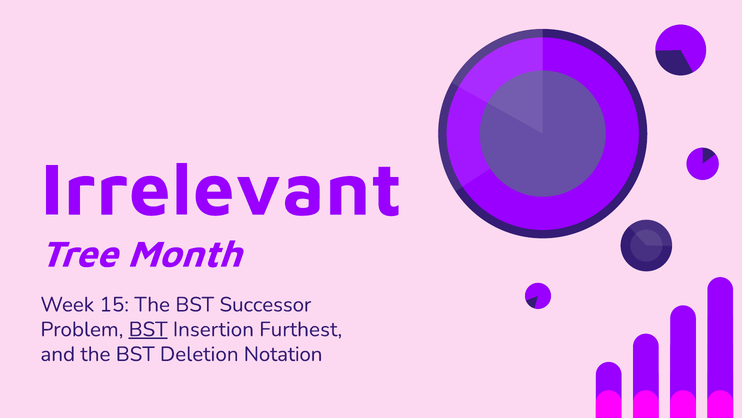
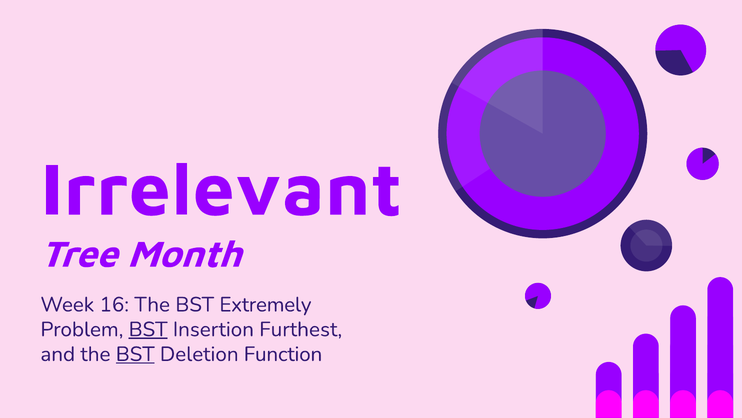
15: 15 -> 16
Successor: Successor -> Extremely
BST at (135, 354) underline: none -> present
Notation: Notation -> Function
